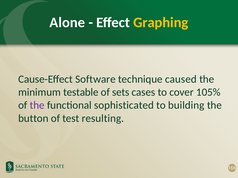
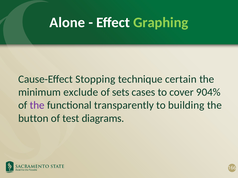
Graphing colour: yellow -> light green
Software: Software -> Stopping
caused: caused -> certain
testable: testable -> exclude
105%: 105% -> 904%
sophisticated: sophisticated -> transparently
resulting: resulting -> diagrams
